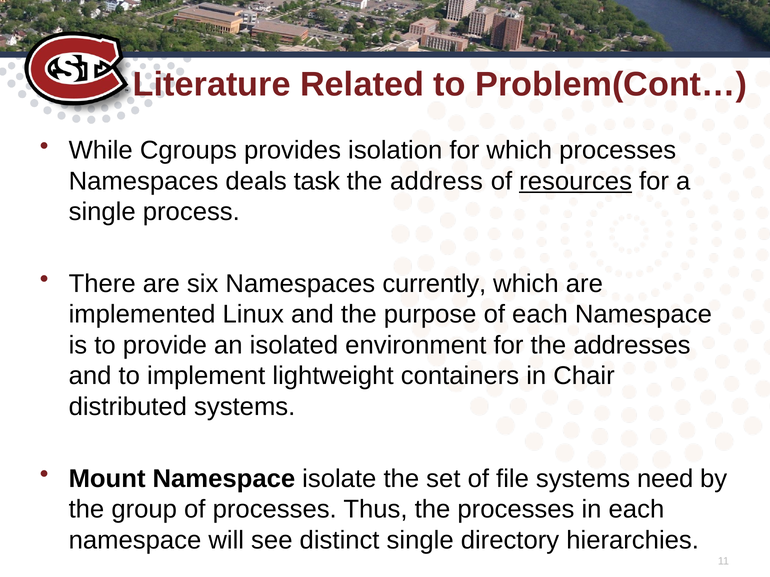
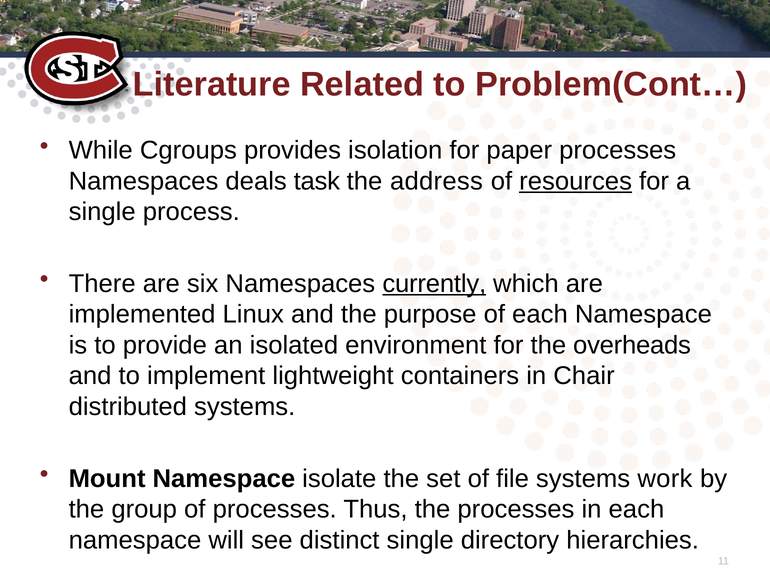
for which: which -> paper
currently underline: none -> present
addresses: addresses -> overheads
need: need -> work
